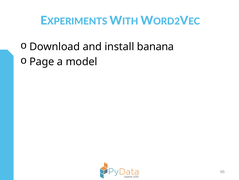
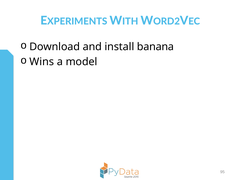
Page: Page -> Wins
